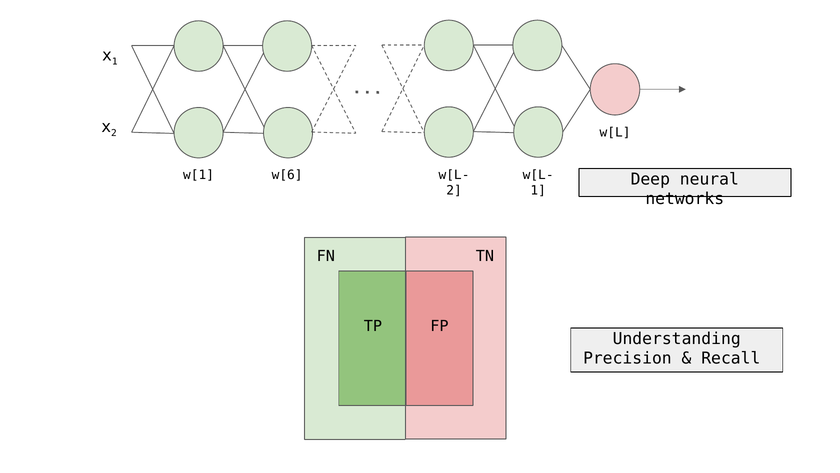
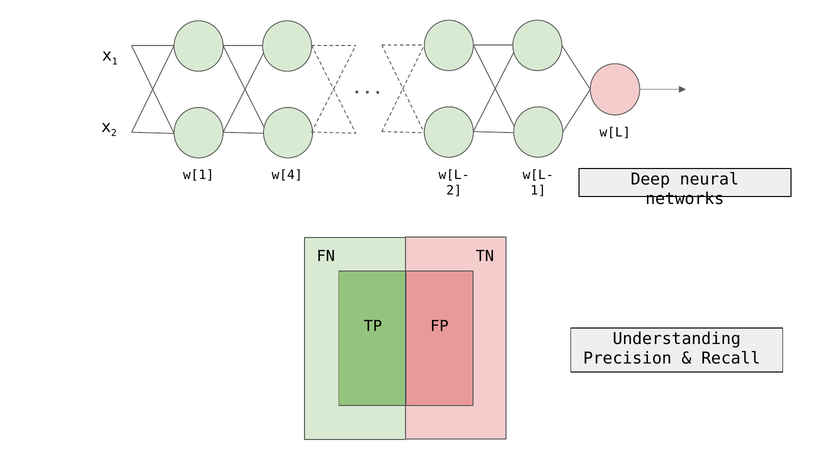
w[6: w[6 -> w[4
